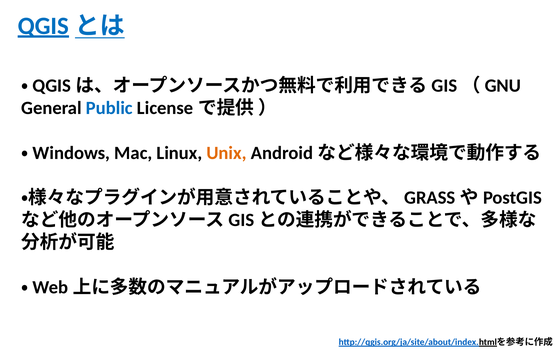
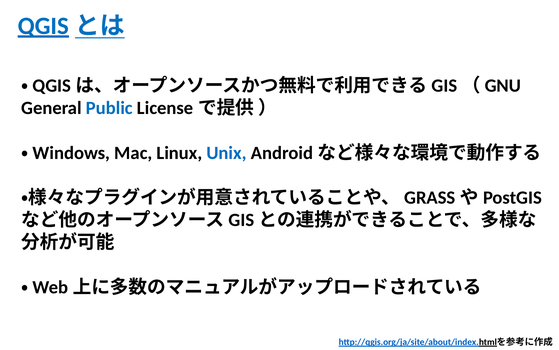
Unix colour: orange -> blue
